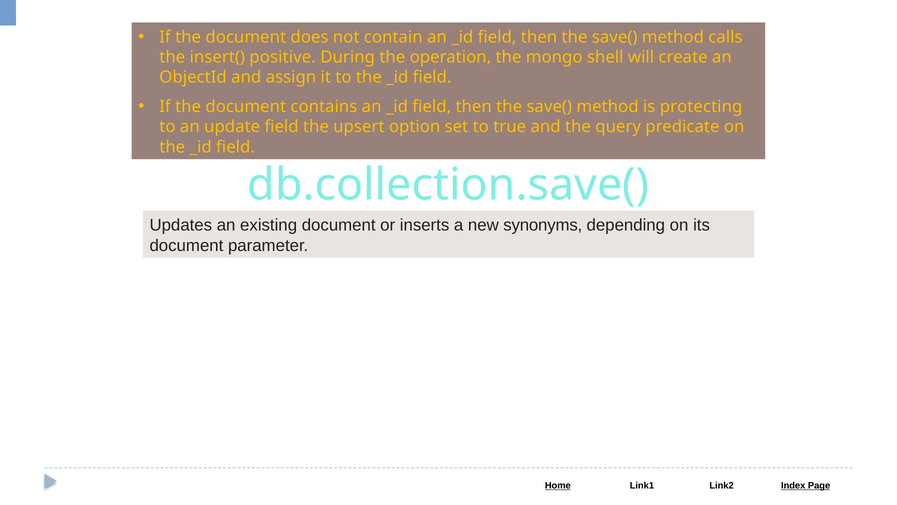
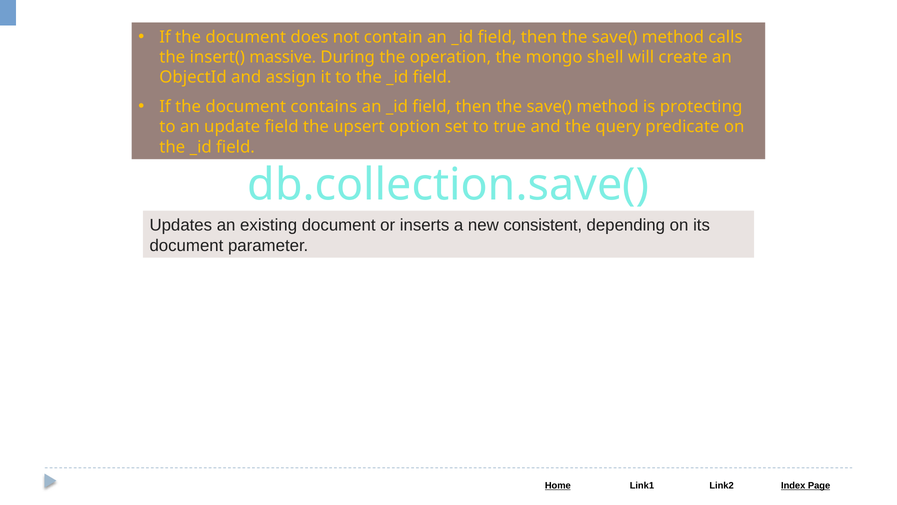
positive: positive -> massive
synonyms: synonyms -> consistent
